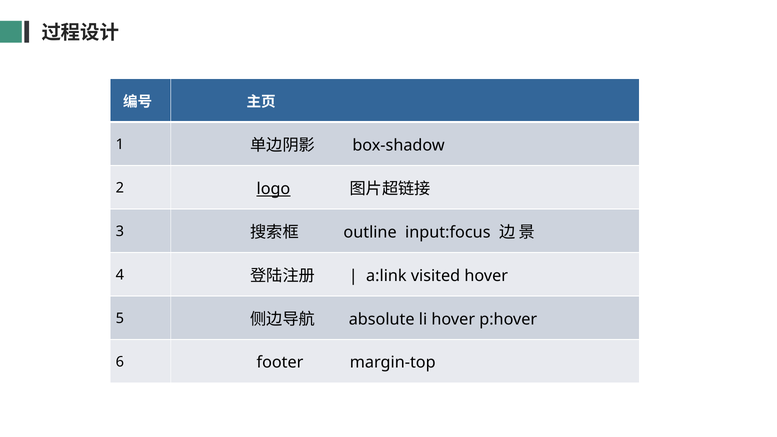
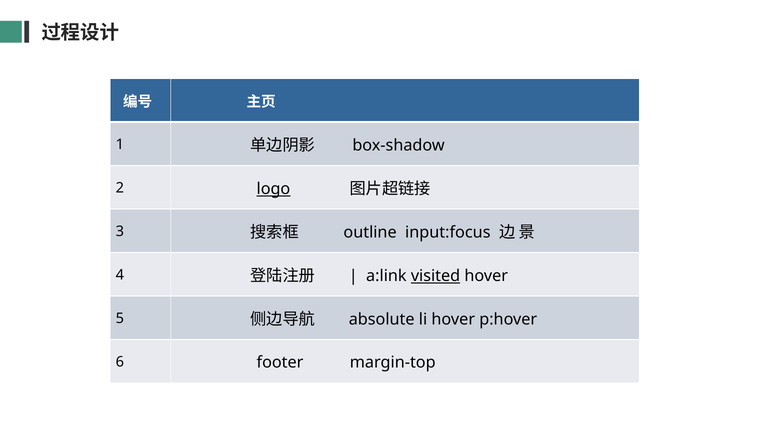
visited underline: none -> present
